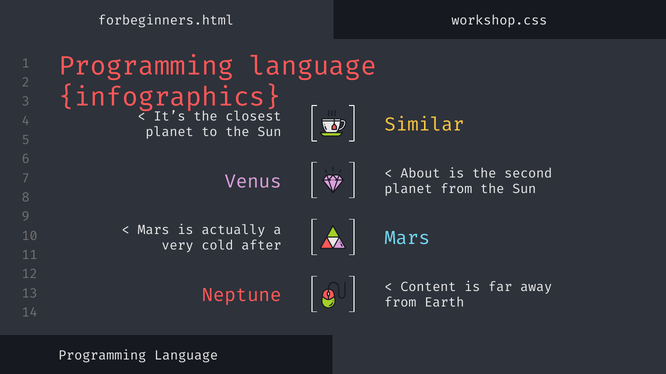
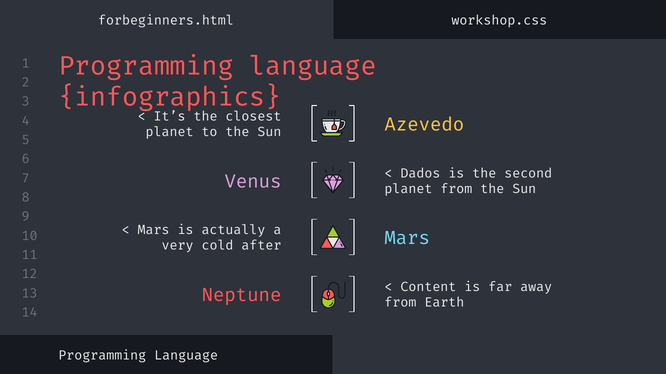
Similar: Similar -> Azevedo
About: About -> Dados
